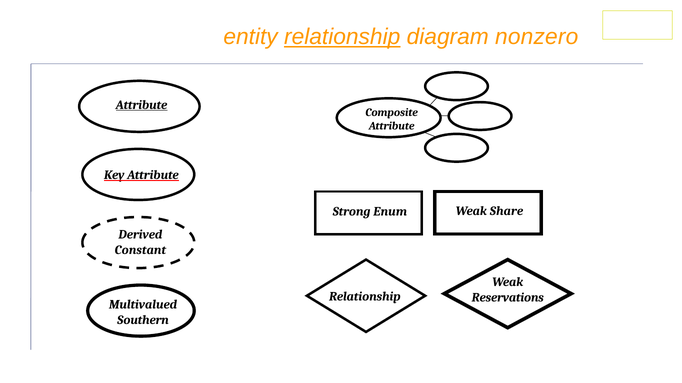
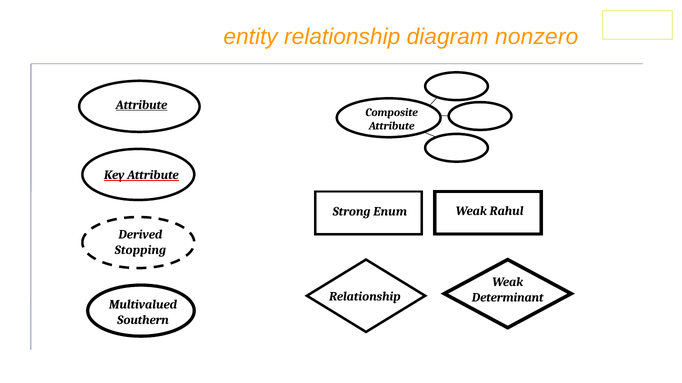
relationship at (342, 37) underline: present -> none
Share: Share -> Rahul
Constant: Constant -> Stopping
Reservations: Reservations -> Determinant
